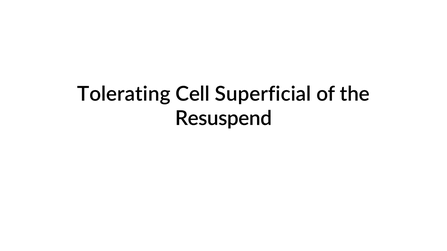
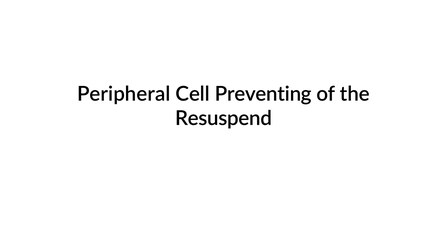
Tolerating: Tolerating -> Peripheral
Superficial: Superficial -> Preventing
